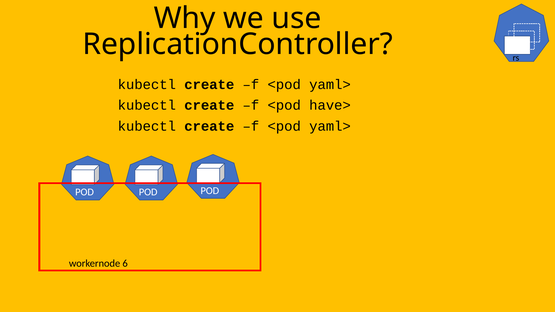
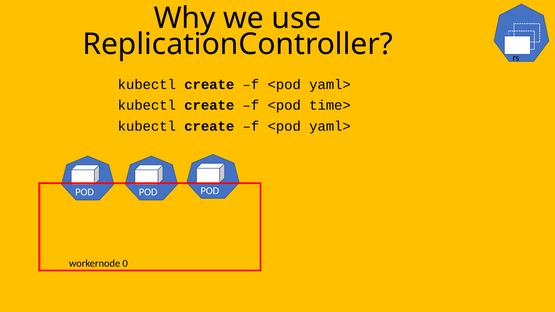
have>: have> -> time>
6: 6 -> 0
